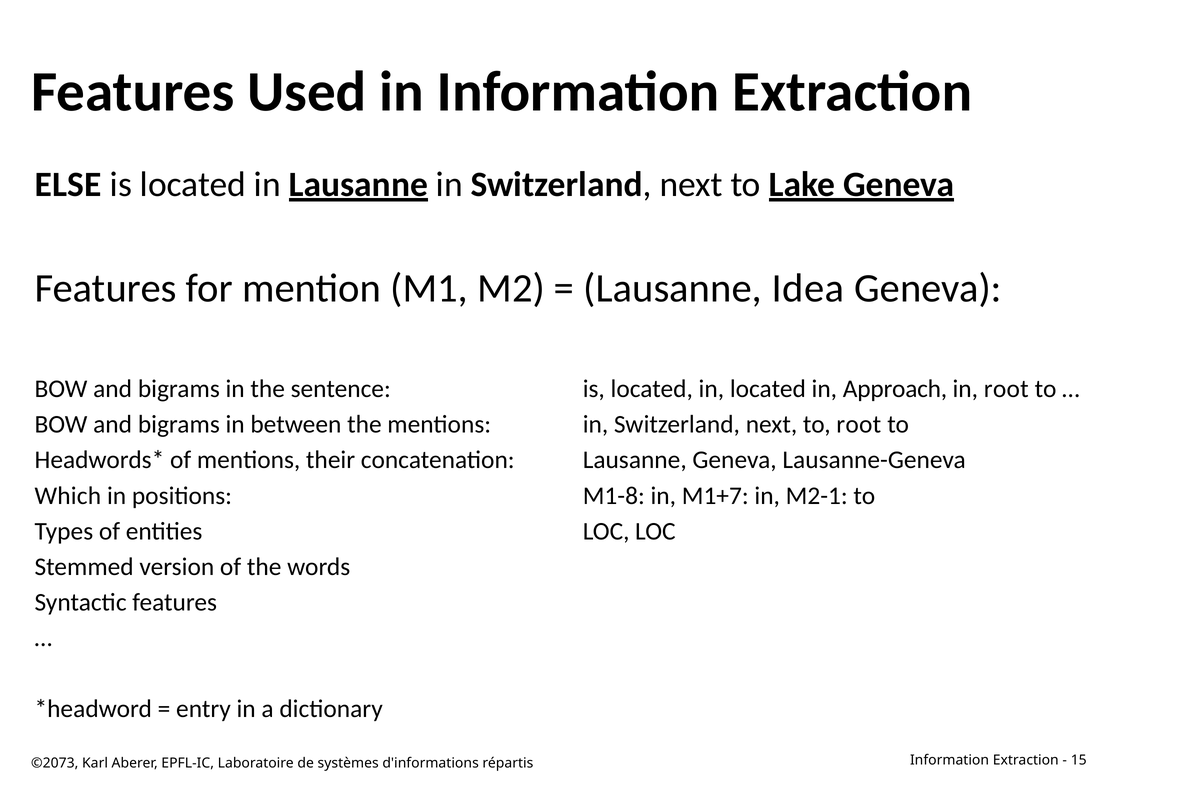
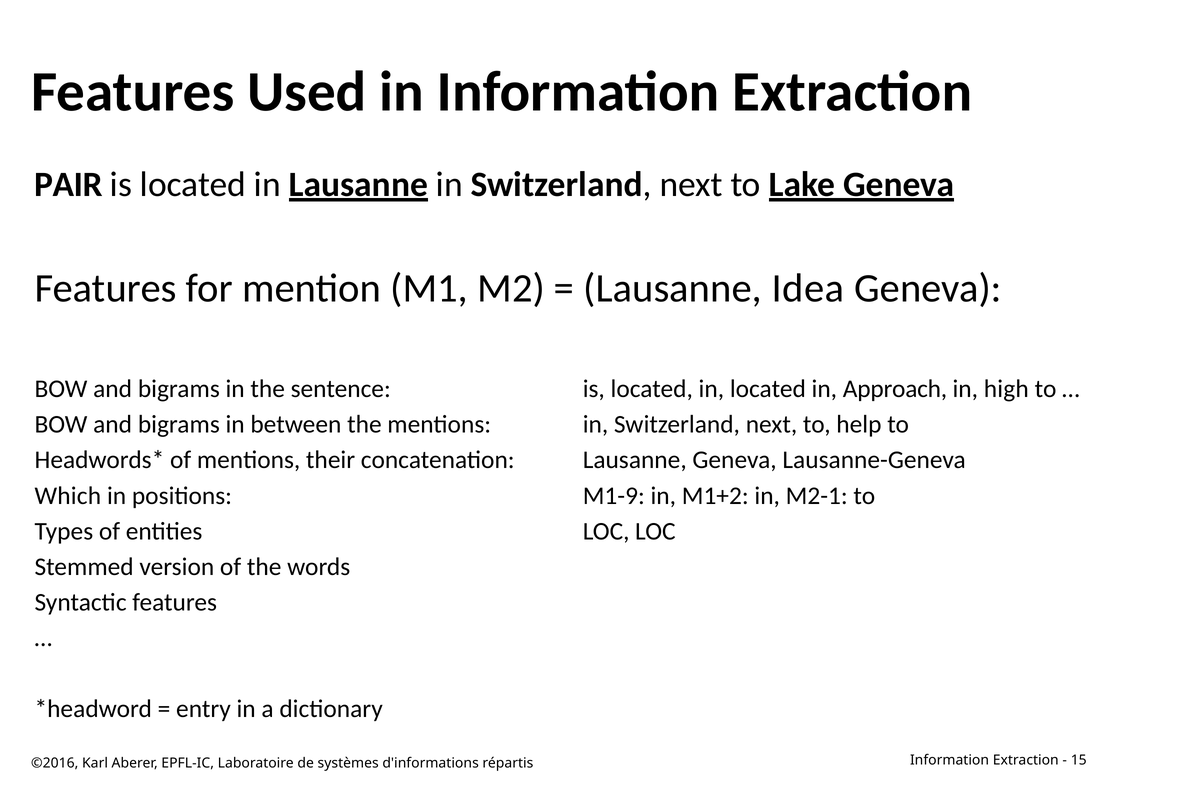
ELSE: ELSE -> PAIR
in root: root -> high
to root: root -> help
M1-8: M1-8 -> M1-9
M1+7: M1+7 -> M1+2
©2073: ©2073 -> ©2016
